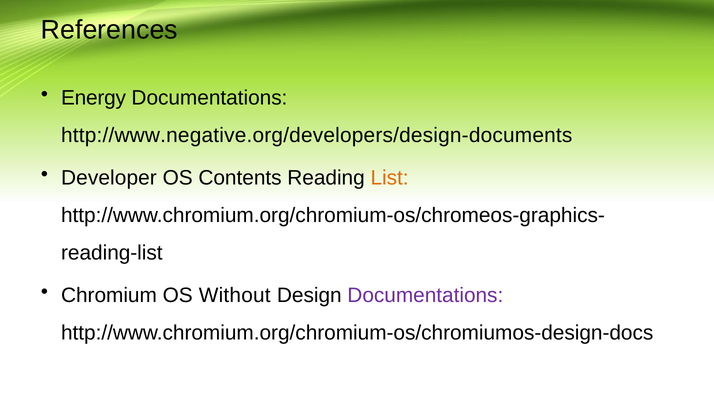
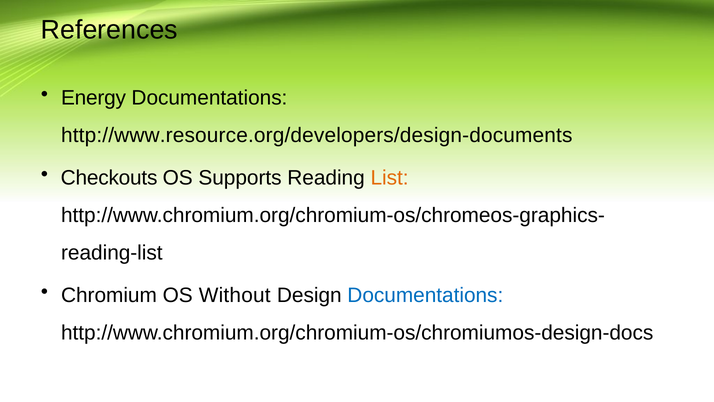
http://www.negative.org/developers/design-documents: http://www.negative.org/developers/design-documents -> http://www.resource.org/developers/design-documents
Developer: Developer -> Checkouts
Contents: Contents -> Supports
Documentations at (425, 295) colour: purple -> blue
